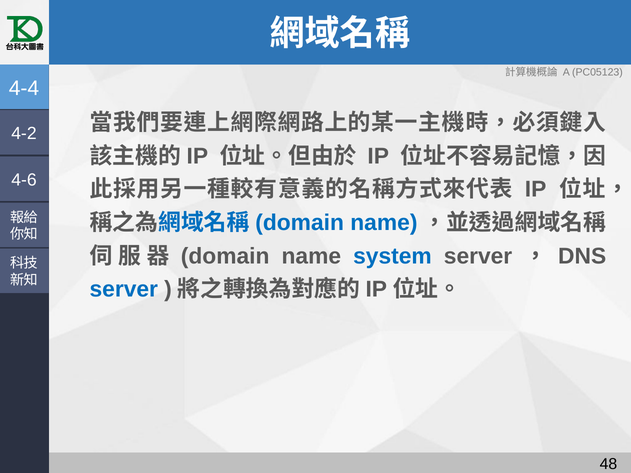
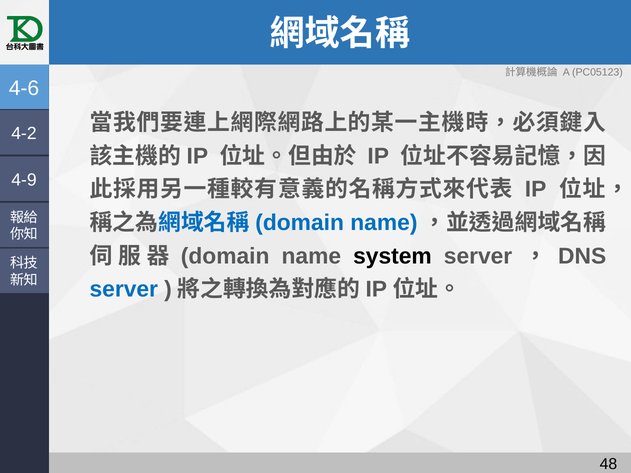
4-4: 4-4 -> 4-6
4-6: 4-6 -> 4-9
system colour: blue -> black
